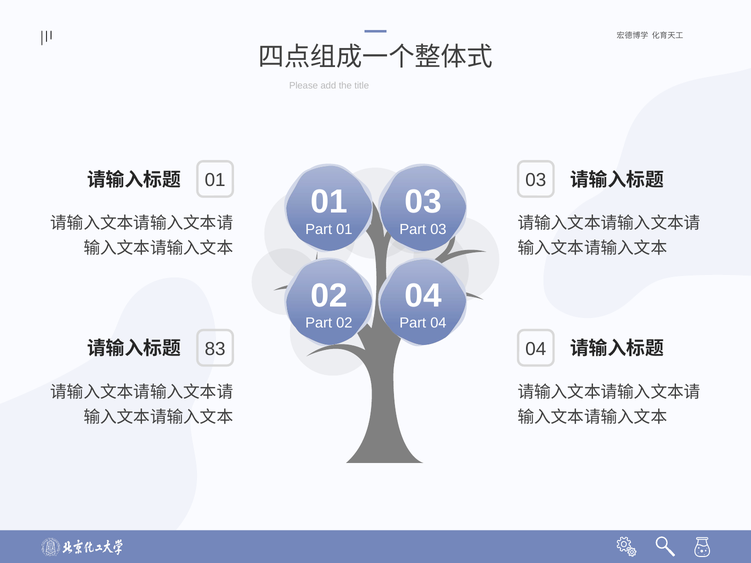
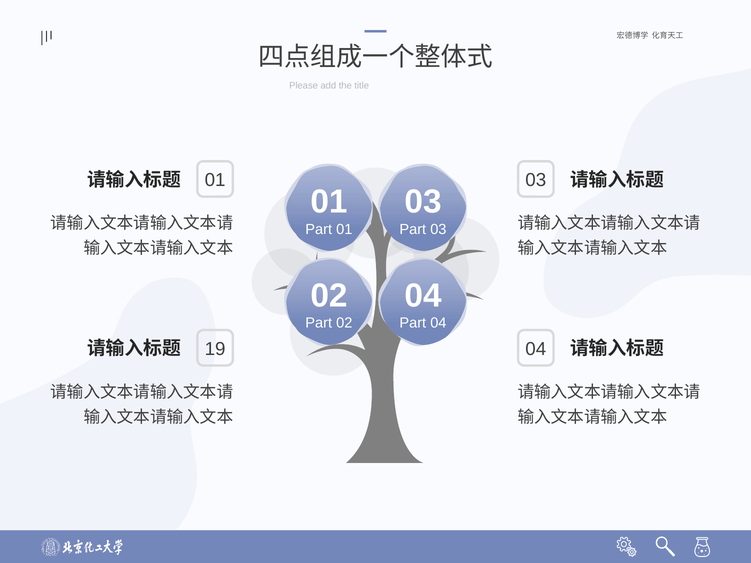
83: 83 -> 19
